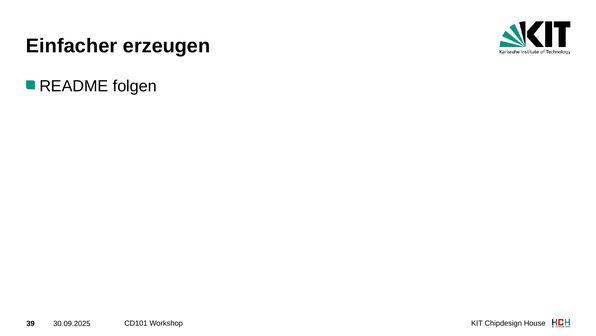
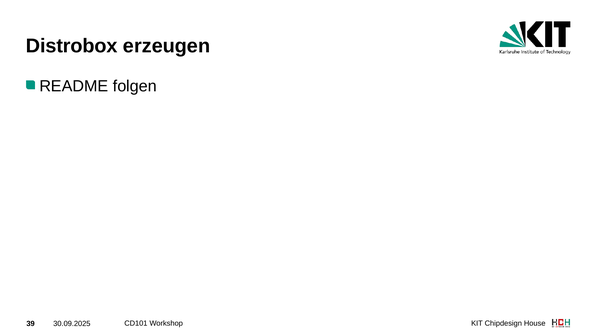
Einfacher: Einfacher -> Distrobox
